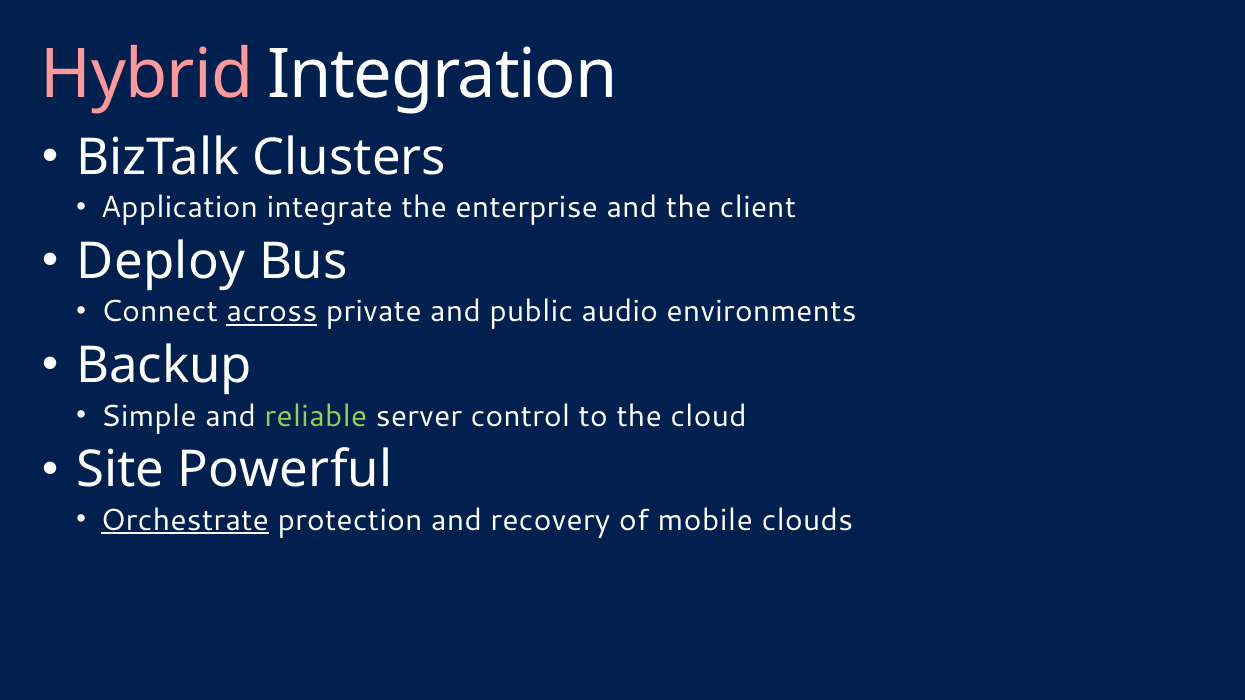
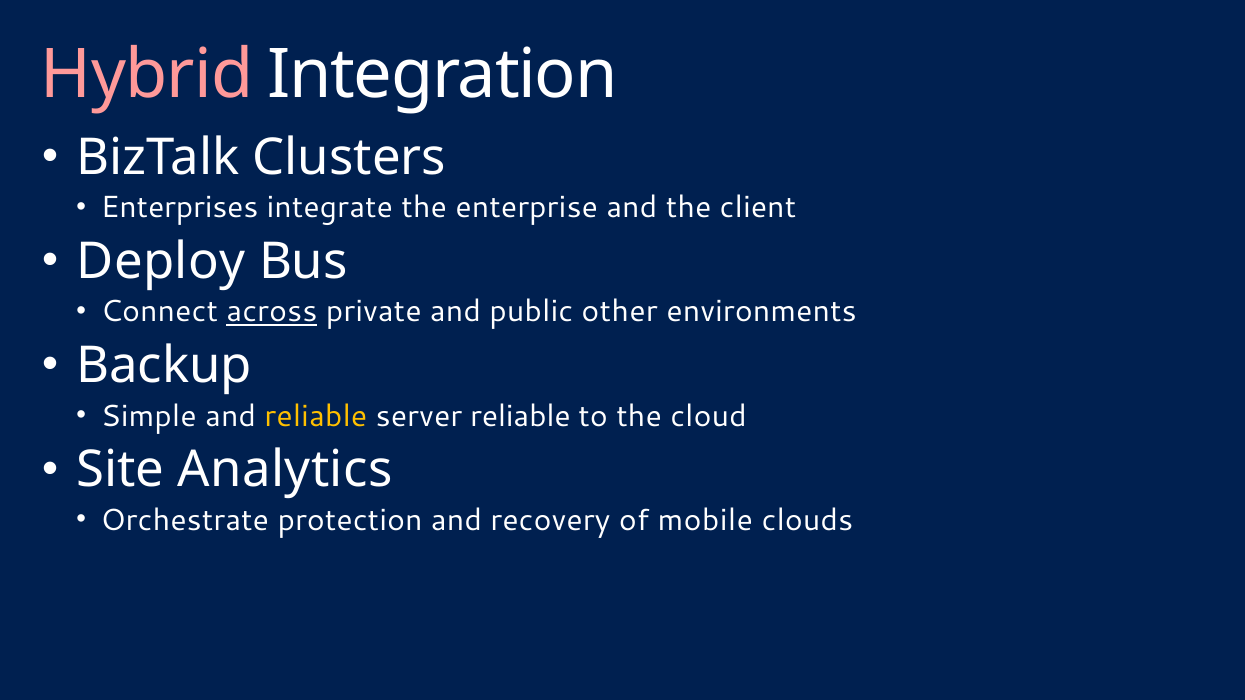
Application: Application -> Enterprises
audio: audio -> other
reliable at (316, 416) colour: light green -> yellow
server control: control -> reliable
Powerful: Powerful -> Analytics
Orchestrate underline: present -> none
